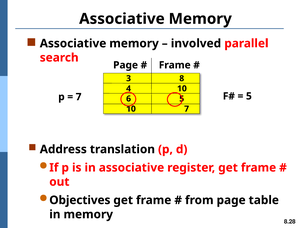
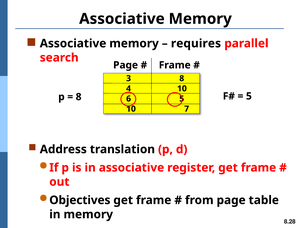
involved: involved -> requires
7 at (79, 97): 7 -> 8
